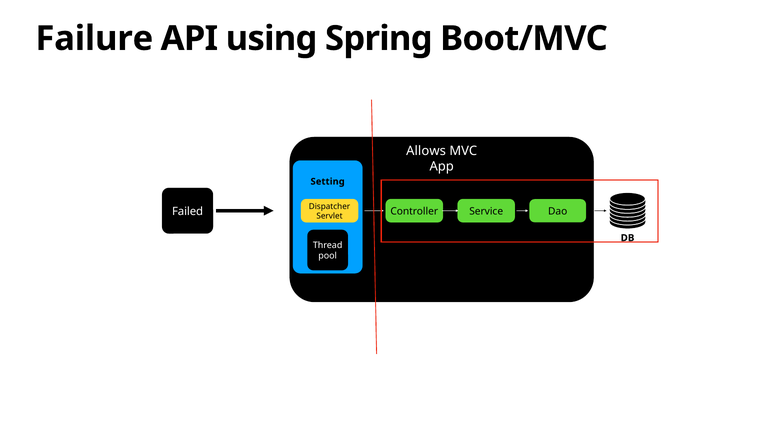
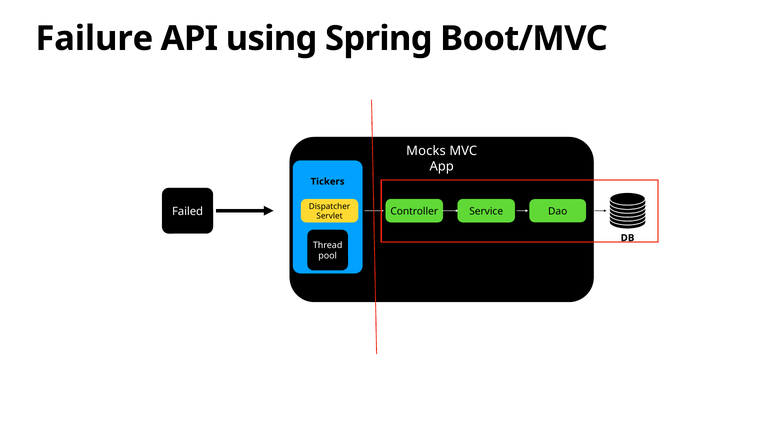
Allows: Allows -> Mocks
Setting: Setting -> Tickers
